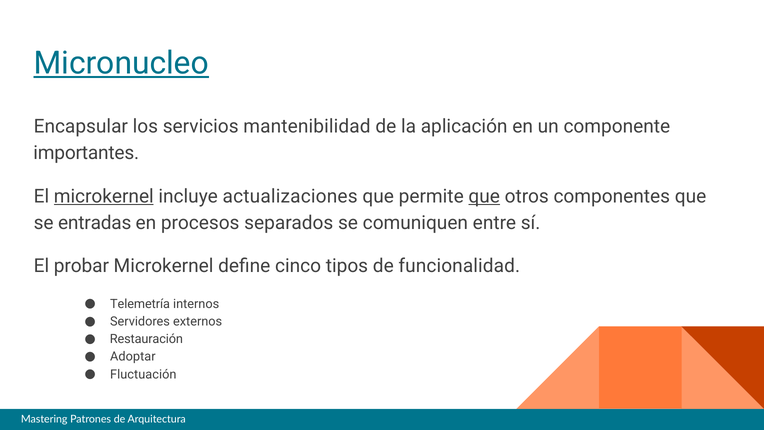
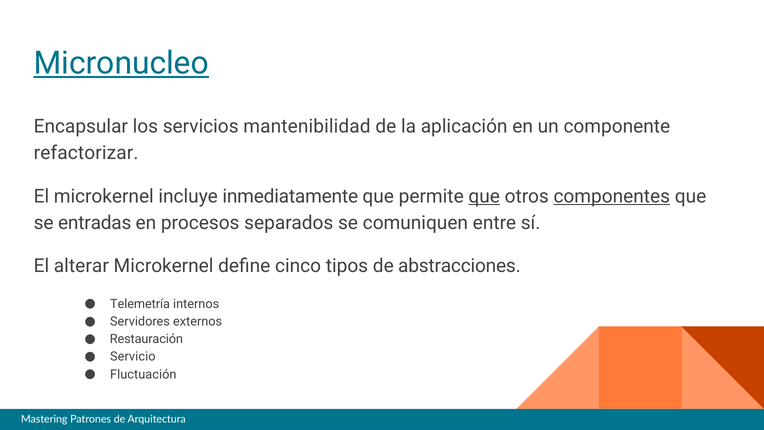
importantes: importantes -> refactorizar
microkernel at (104, 196) underline: present -> none
actualizaciones: actualizaciones -> inmediatamente
componentes underline: none -> present
probar: probar -> alterar
funcionalidad: funcionalidad -> abstracciones
Adoptar: Adoptar -> Servicio
